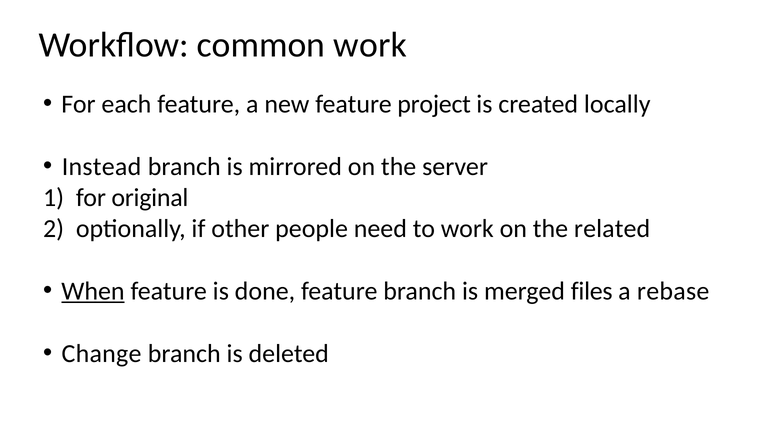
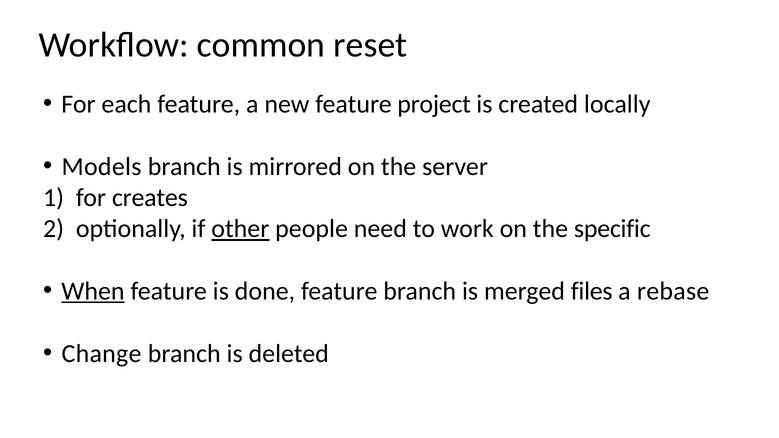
common work: work -> reset
Instead: Instead -> Models
original: original -> creates
other underline: none -> present
related: related -> specific
